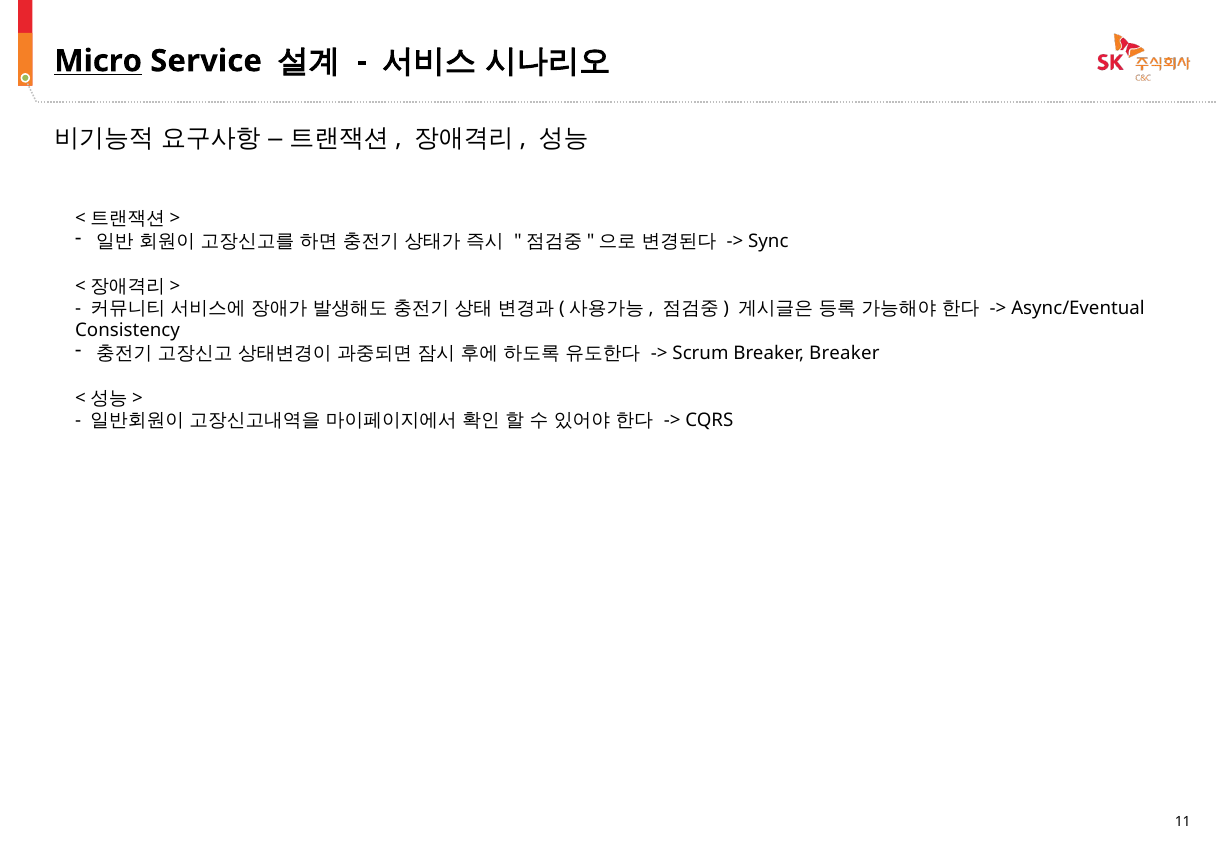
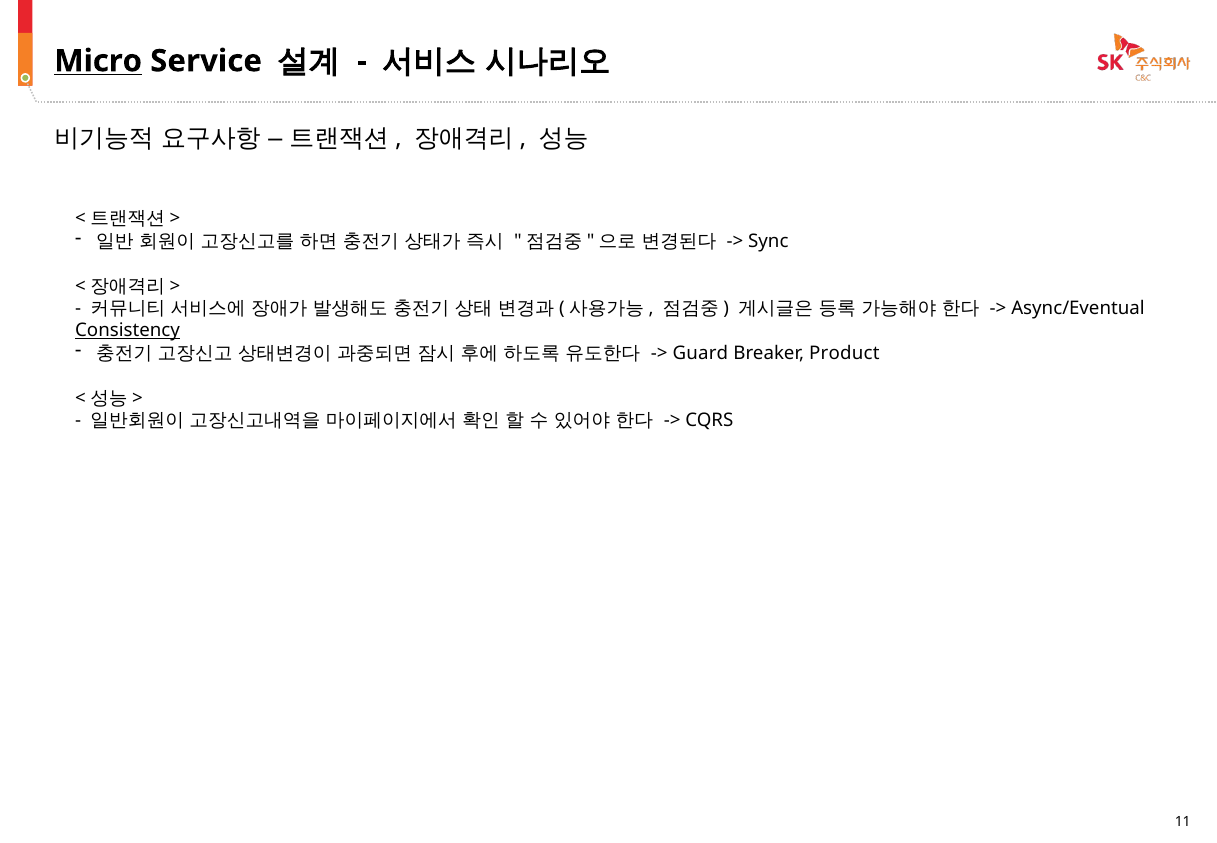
Consistency underline: none -> present
Scrum: Scrum -> Guard
Breaker Breaker: Breaker -> Product
